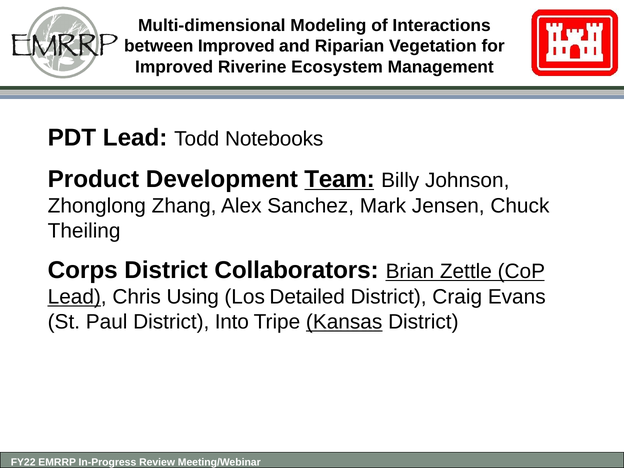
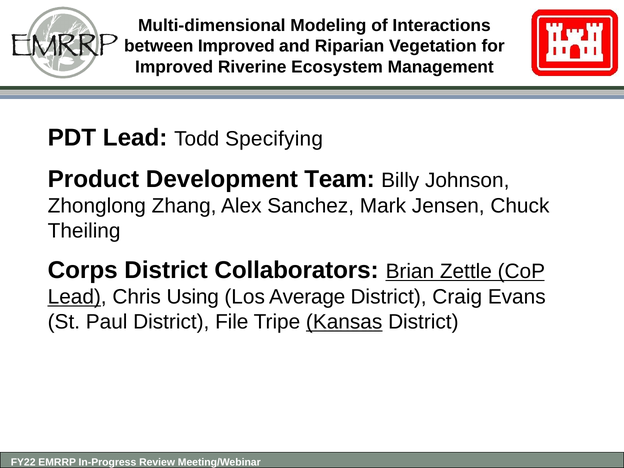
Notebooks: Notebooks -> Specifying
Team underline: present -> none
Detailed: Detailed -> Average
Into: Into -> File
